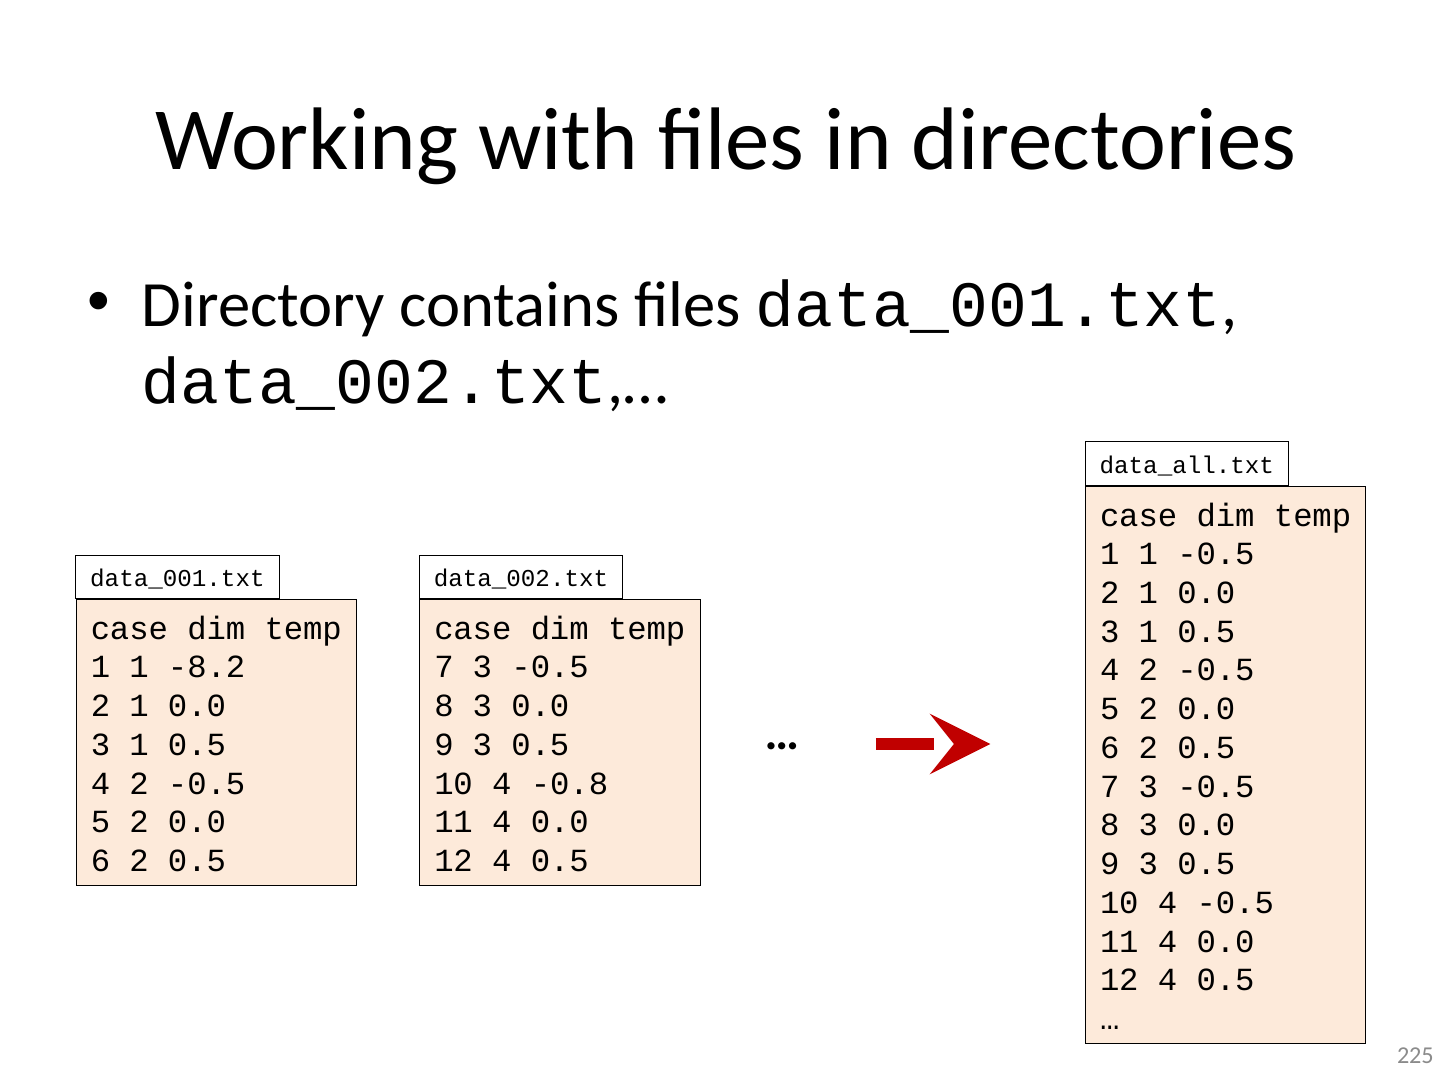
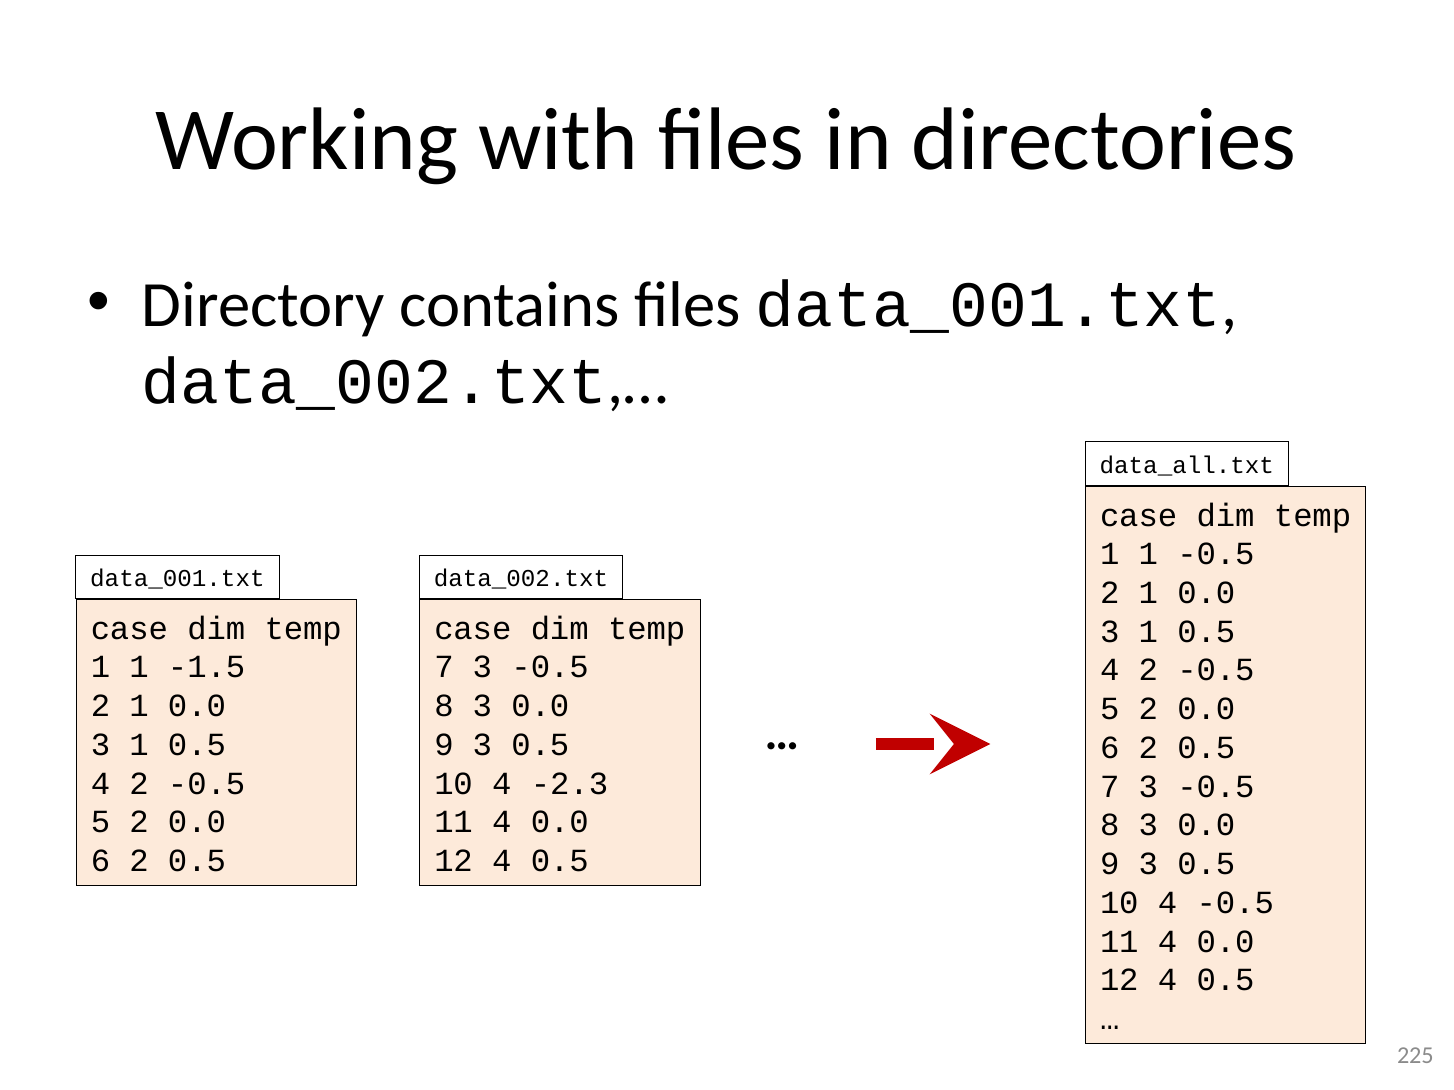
-8.2: -8.2 -> -1.5
-0.8: -0.8 -> -2.3
